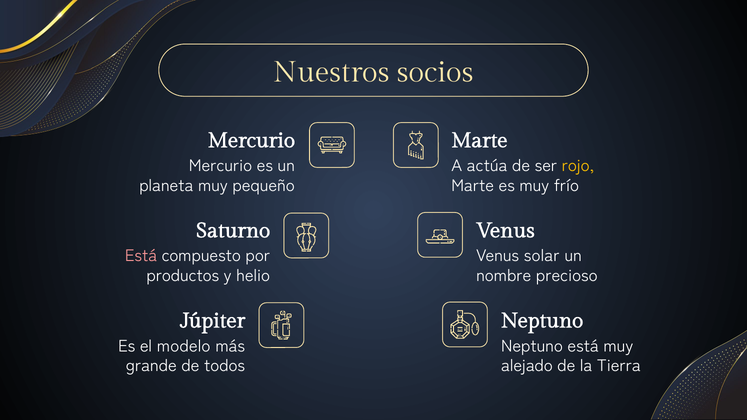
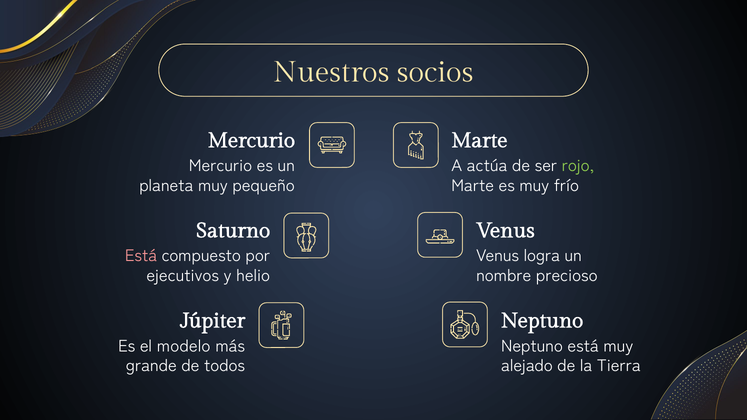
rojo colour: yellow -> light green
solar: solar -> logra
productos: productos -> ejecutivos
